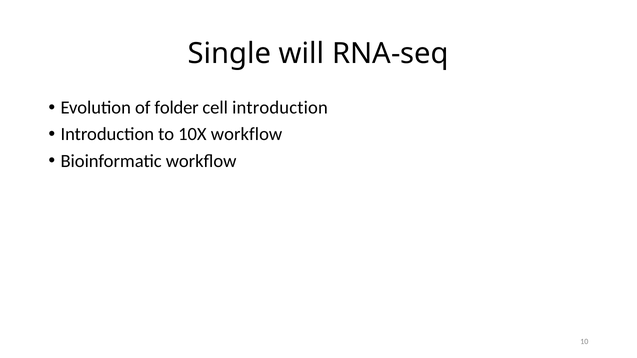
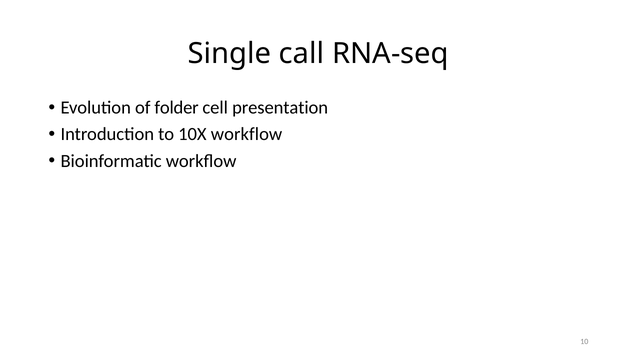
will: will -> call
cell introduction: introduction -> presentation
